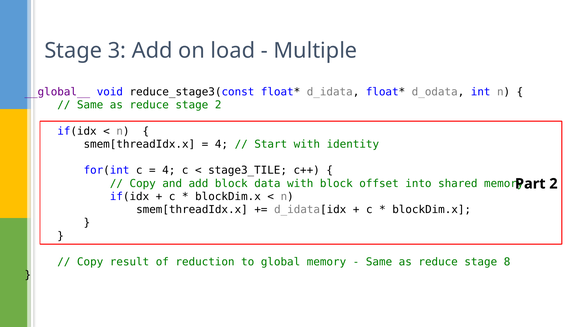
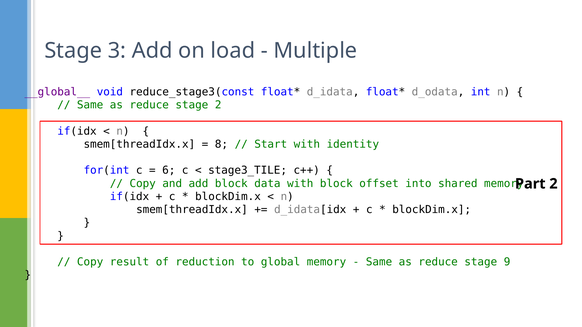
4 at (221, 144): 4 -> 8
4 at (169, 171): 4 -> 6
8: 8 -> 9
